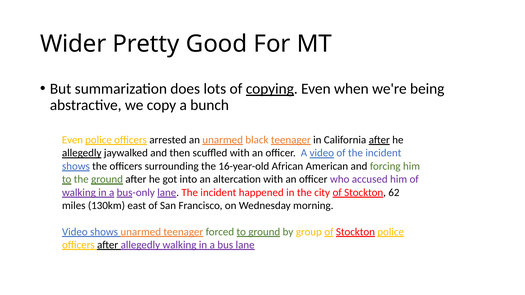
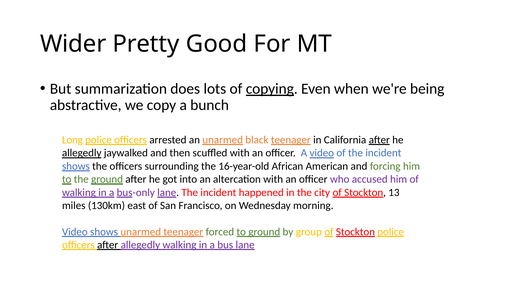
Even at (72, 140): Even -> Long
62: 62 -> 13
